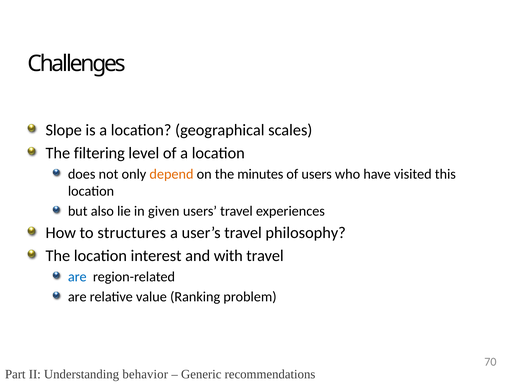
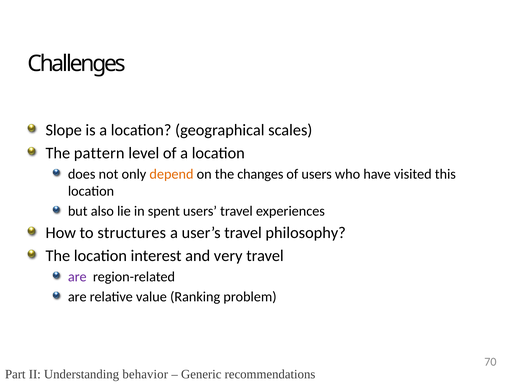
filtering: filtering -> pattern
minutes: minutes -> changes
given: given -> spent
with: with -> very
are at (77, 276) colour: blue -> purple
